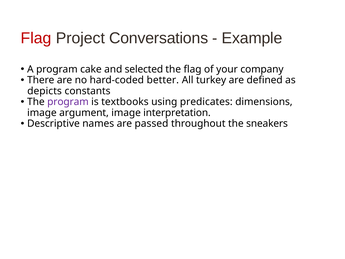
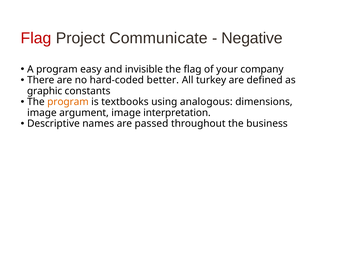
Conversations: Conversations -> Communicate
Example: Example -> Negative
cake: cake -> easy
selected: selected -> invisible
depicts: depicts -> graphic
program at (68, 102) colour: purple -> orange
predicates: predicates -> analogous
sneakers: sneakers -> business
